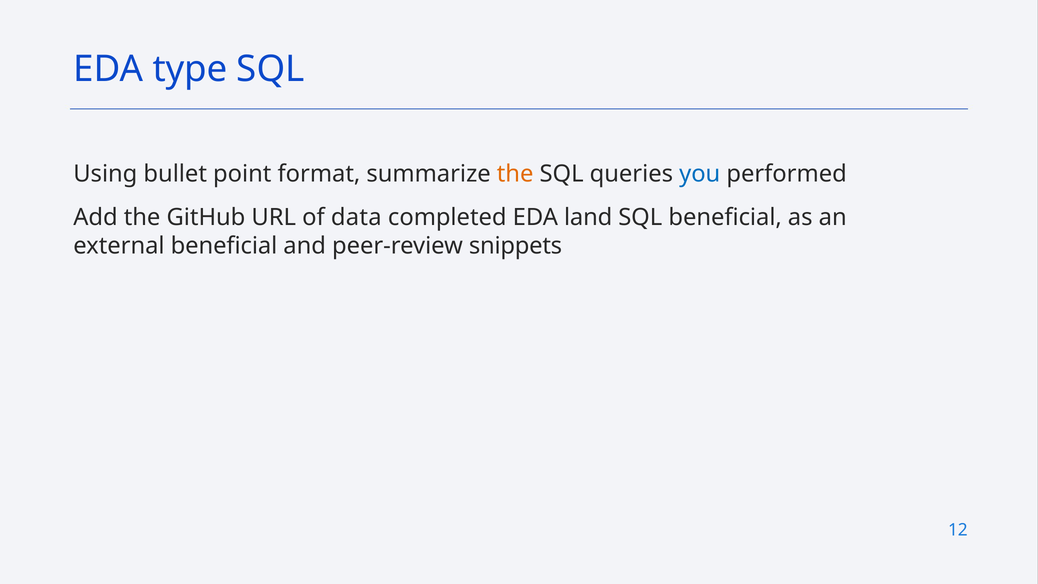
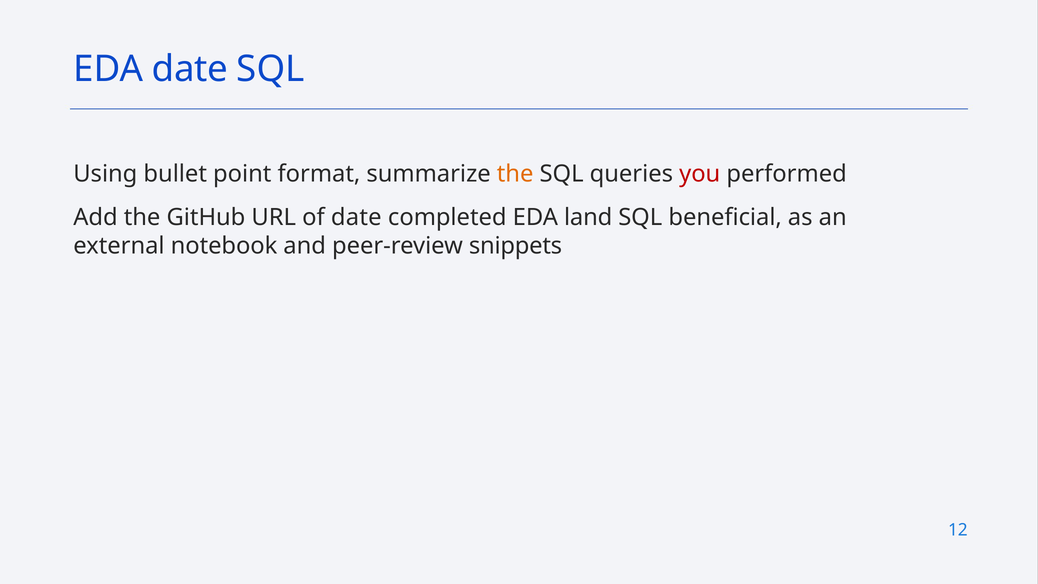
EDA type: type -> date
you colour: blue -> red
of data: data -> date
external beneficial: beneficial -> notebook
